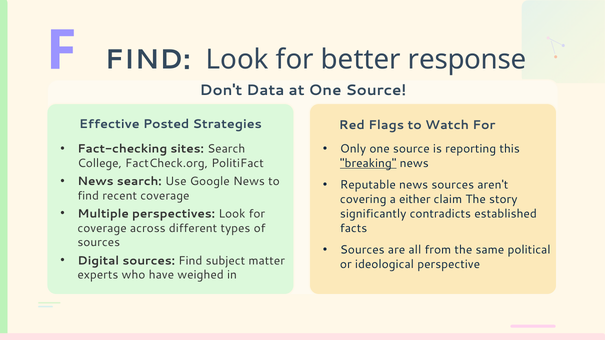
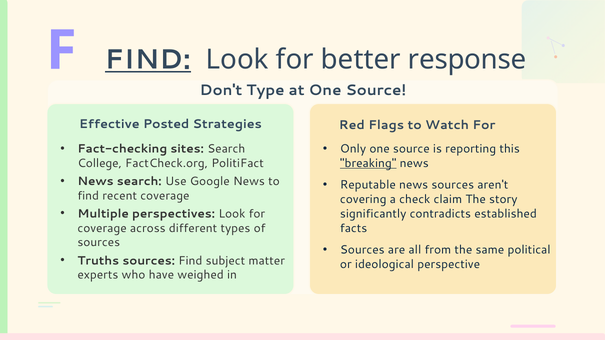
FIND at (148, 60) underline: none -> present
Data: Data -> Type
either: either -> check
Digital: Digital -> Truths
